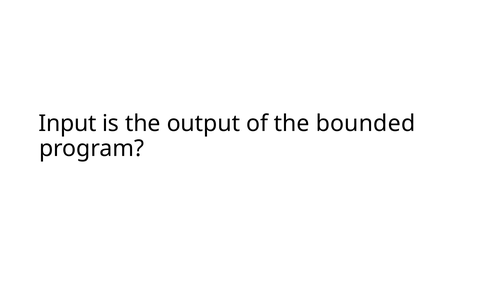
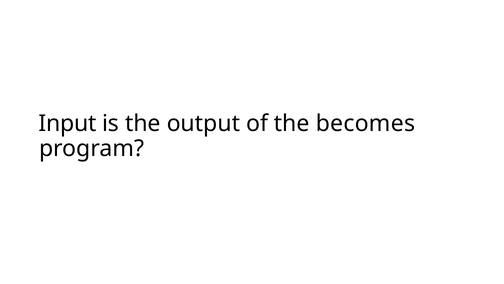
bounded: bounded -> becomes
